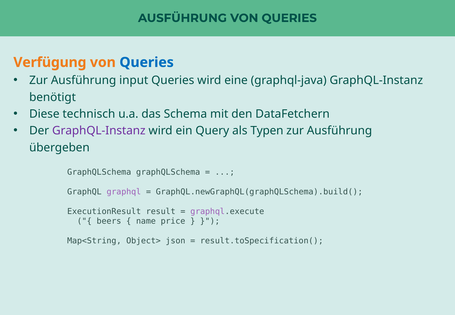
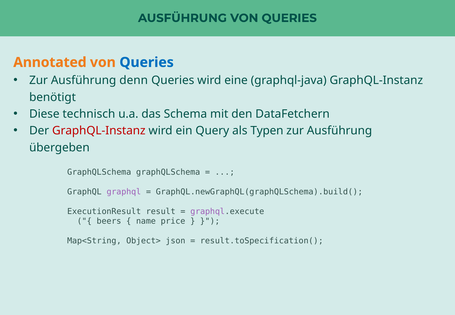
Verfügung: Verfügung -> Annotated
input: input -> denn
GraphQL-Instanz at (99, 131) colour: purple -> red
